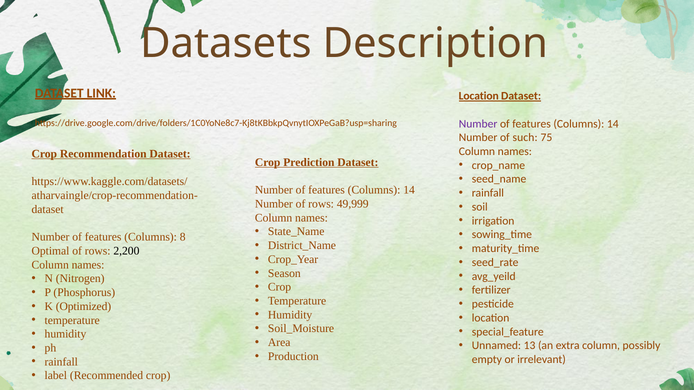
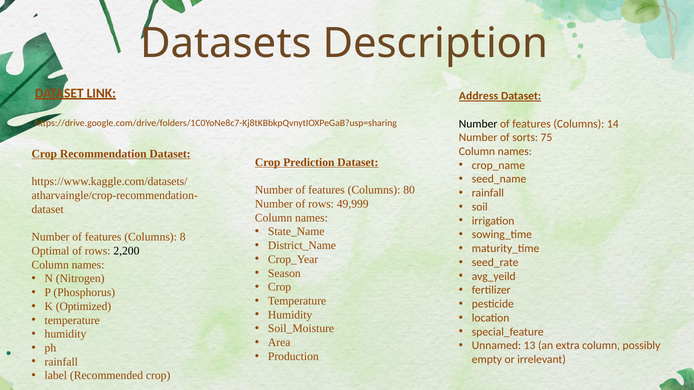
Location at (479, 96): Location -> Address
Number at (478, 124) colour: purple -> black
such: such -> sorts
14 at (409, 190): 14 -> 80
